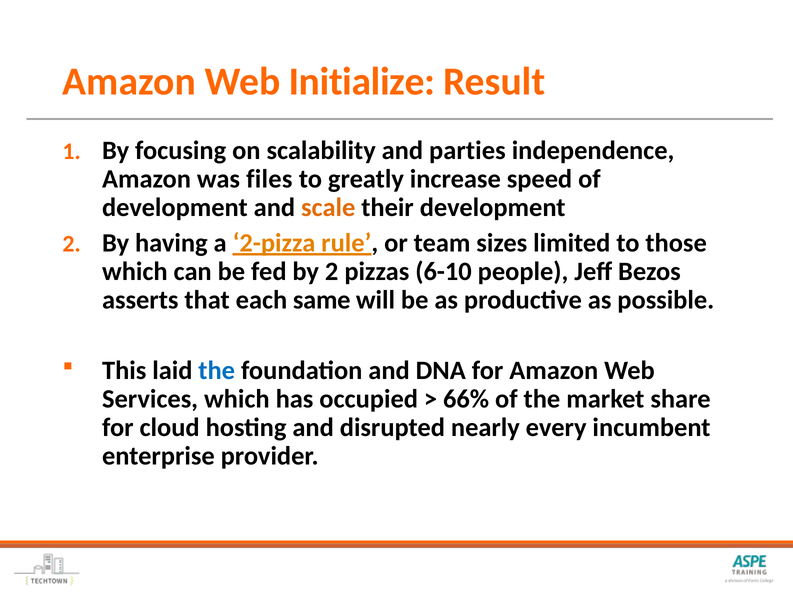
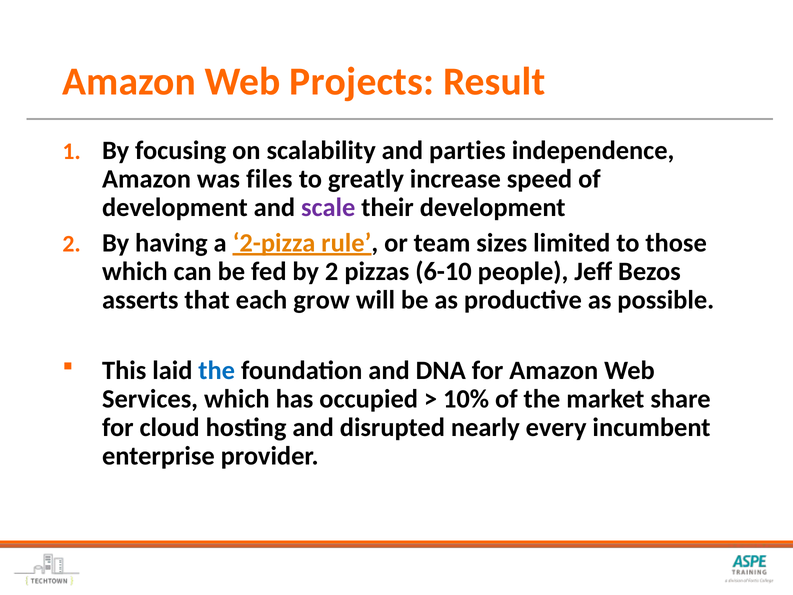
Initialize: Initialize -> Projects
scale colour: orange -> purple
same: same -> grow
66%: 66% -> 10%
